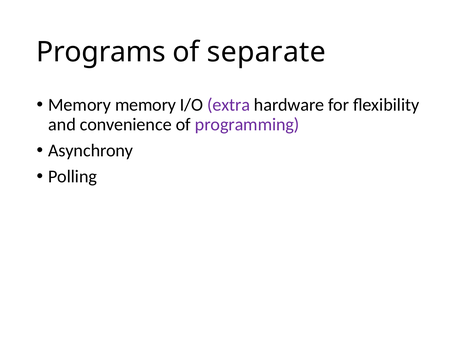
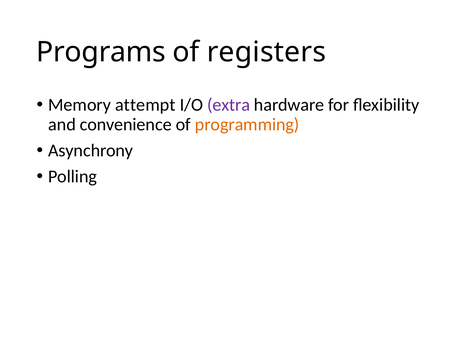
separate: separate -> registers
Memory memory: memory -> attempt
programming colour: purple -> orange
